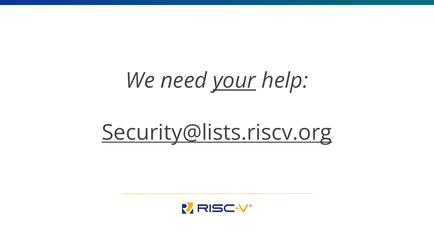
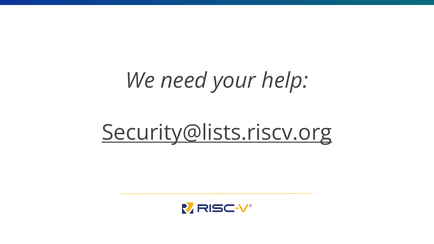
your underline: present -> none
